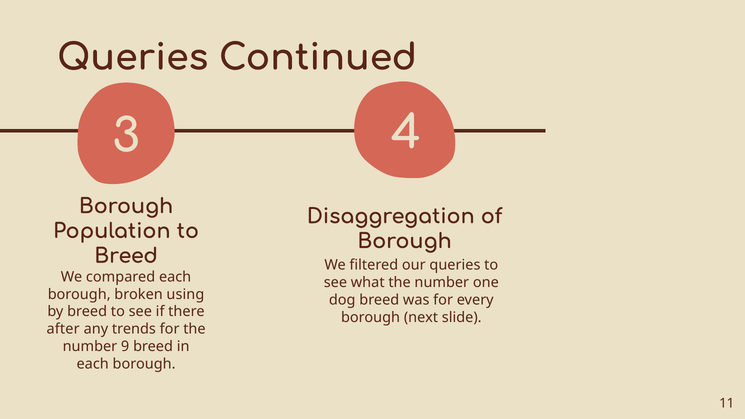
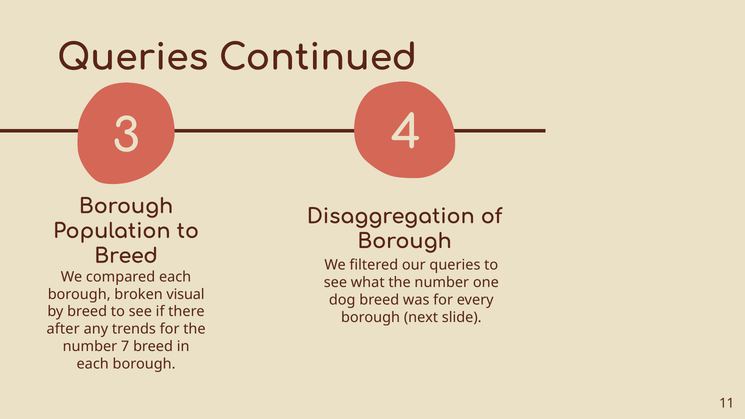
using: using -> visual
9: 9 -> 7
